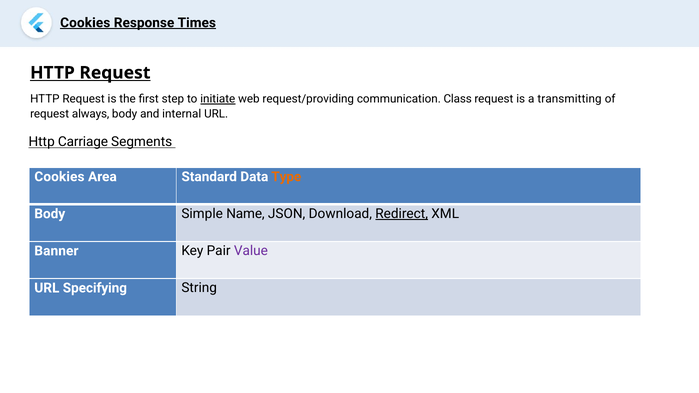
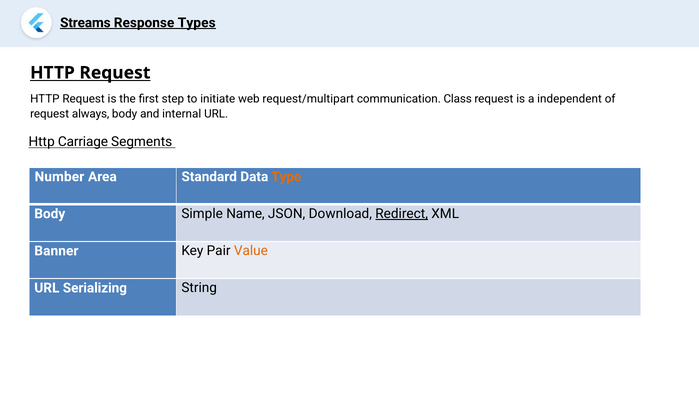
Cookies at (85, 23): Cookies -> Streams
Times: Times -> Types
initiate underline: present -> none
request/providing: request/providing -> request/multipart
transmitting: transmitting -> independent
Cookies at (59, 177): Cookies -> Number
Value colour: purple -> orange
Specifying: Specifying -> Serializing
